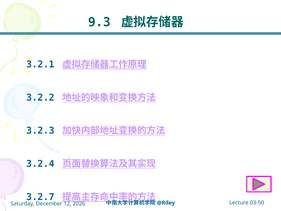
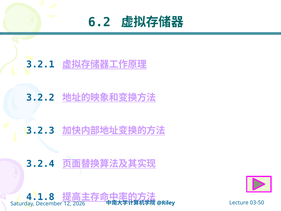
9.3: 9.3 -> 6.2
3.2.7: 3.2.7 -> 4.1.8
